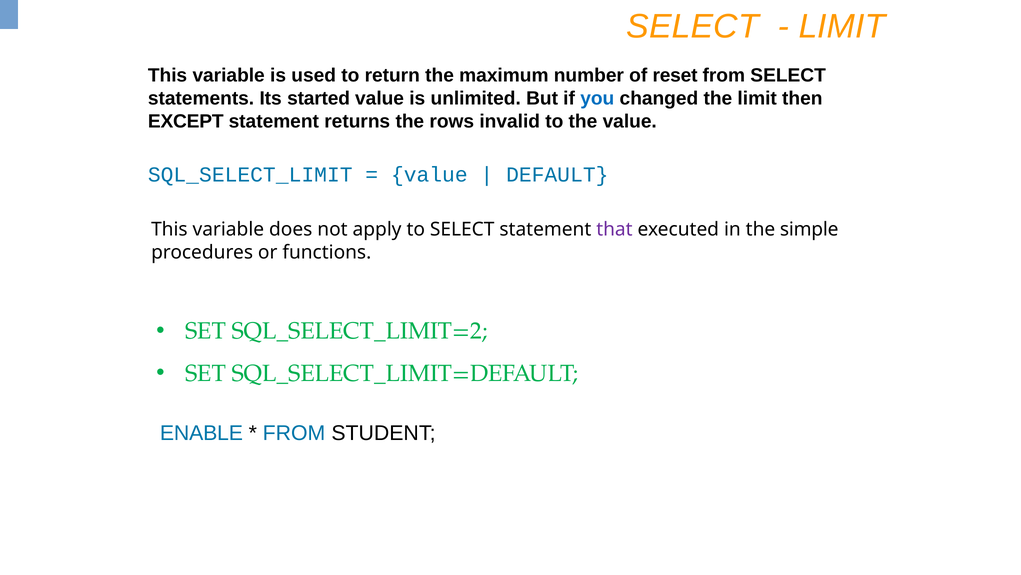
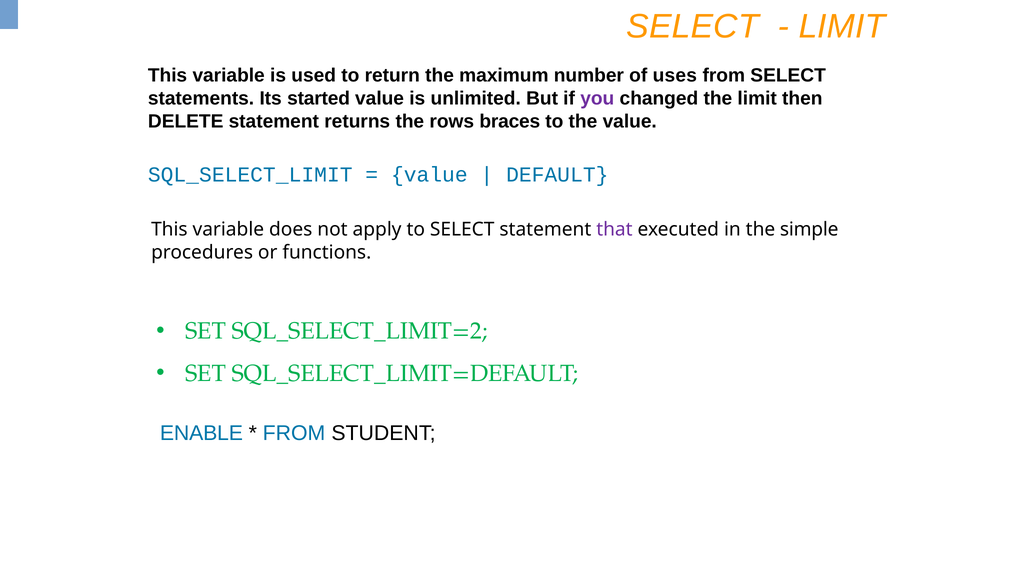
reset: reset -> uses
you colour: blue -> purple
EXCEPT: EXCEPT -> DELETE
invalid: invalid -> braces
